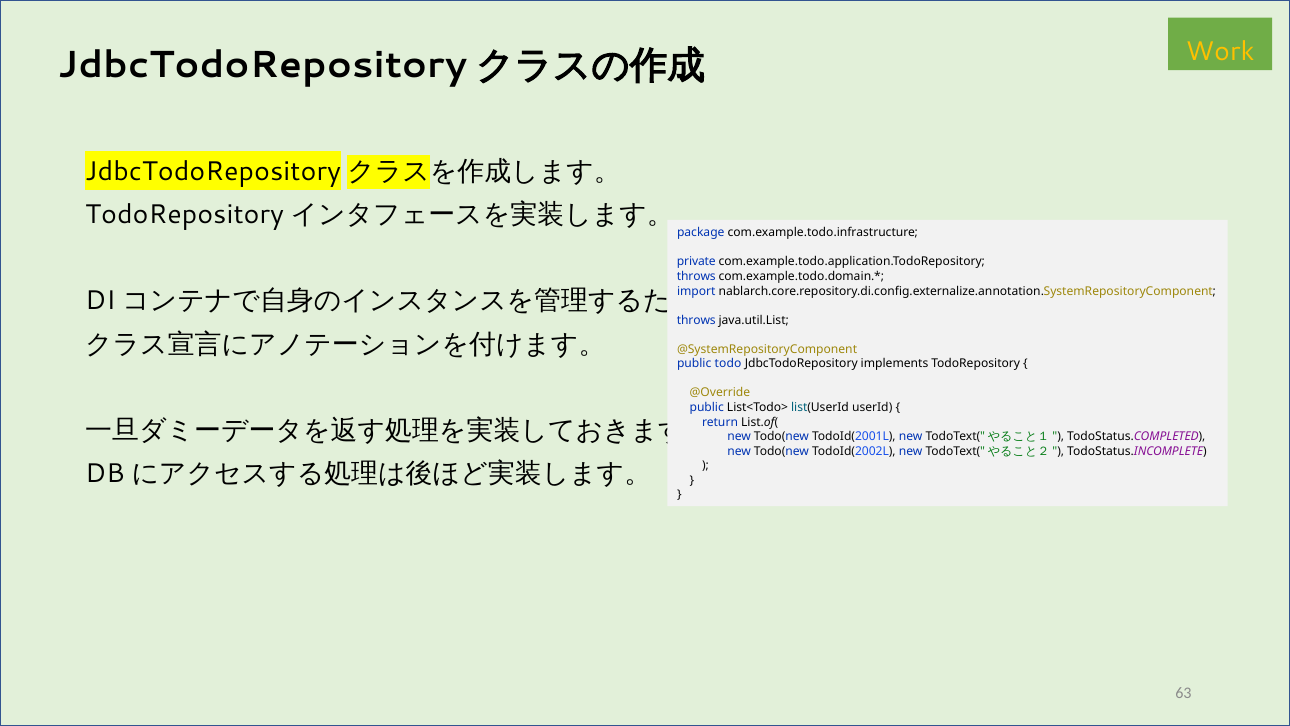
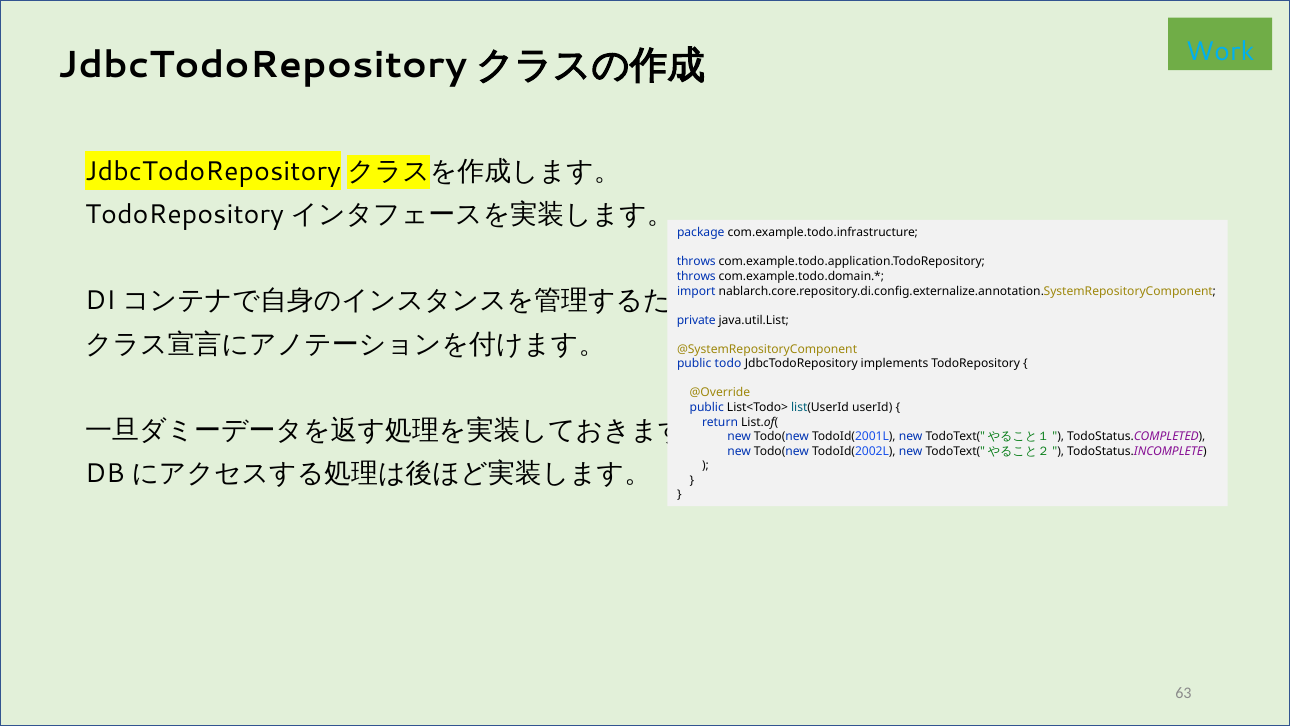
Work colour: yellow -> light blue
private at (696, 262): private -> throws
throws at (696, 320): throws -> private
